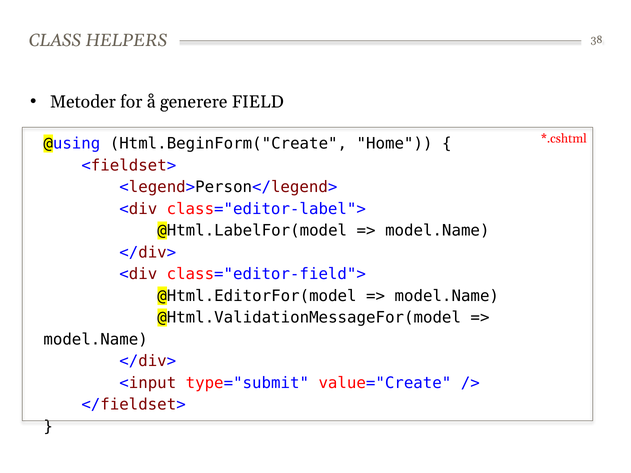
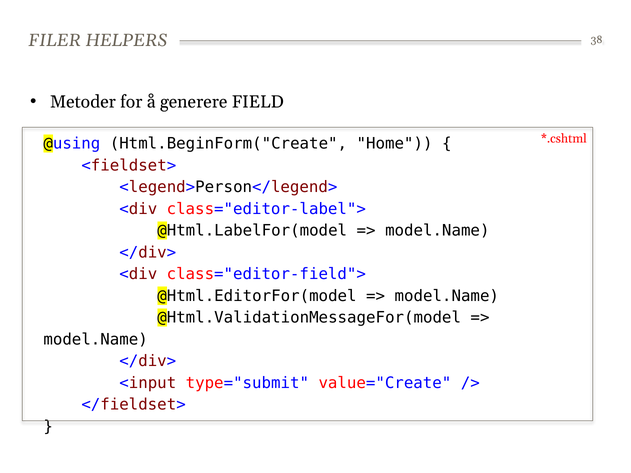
CLASS: CLASS -> FILER
